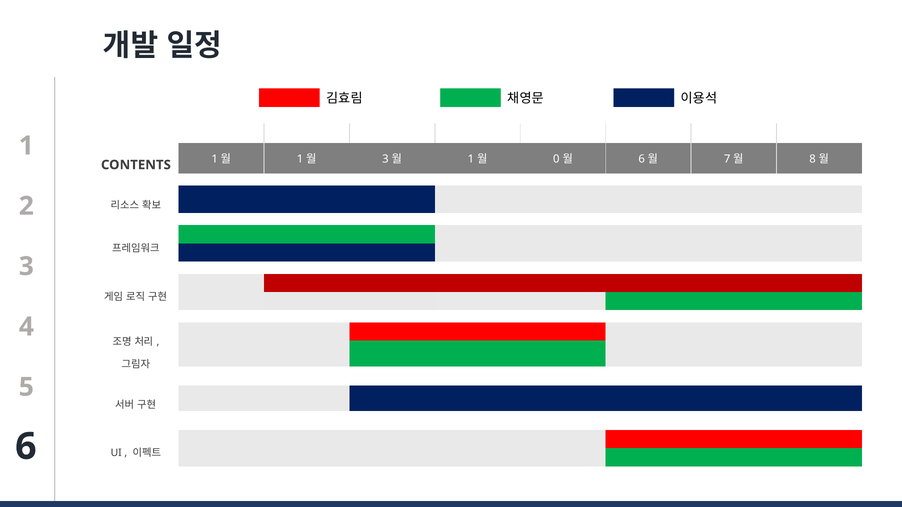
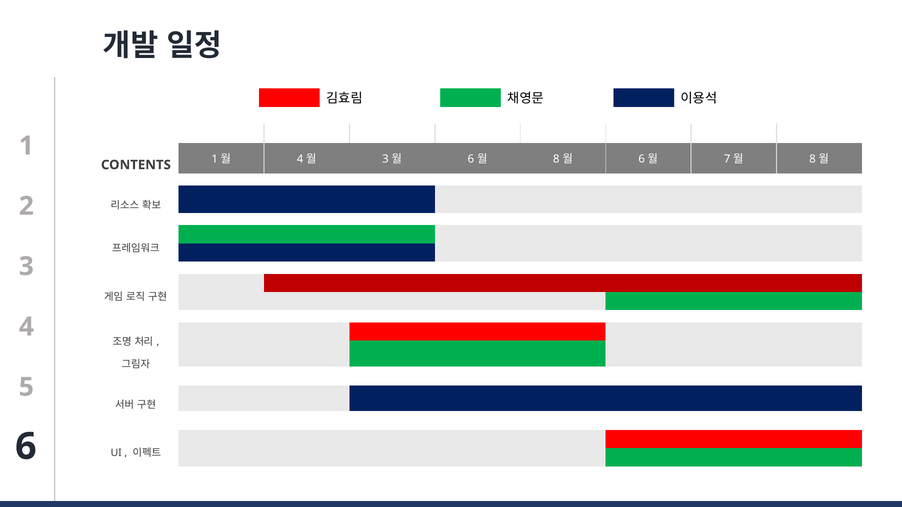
1 at (300, 159): 1 -> 4
1 at (471, 159): 1 -> 6
0 at (556, 159): 0 -> 8
